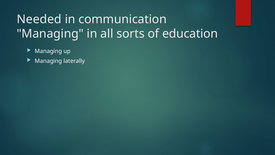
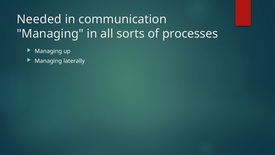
education: education -> processes
